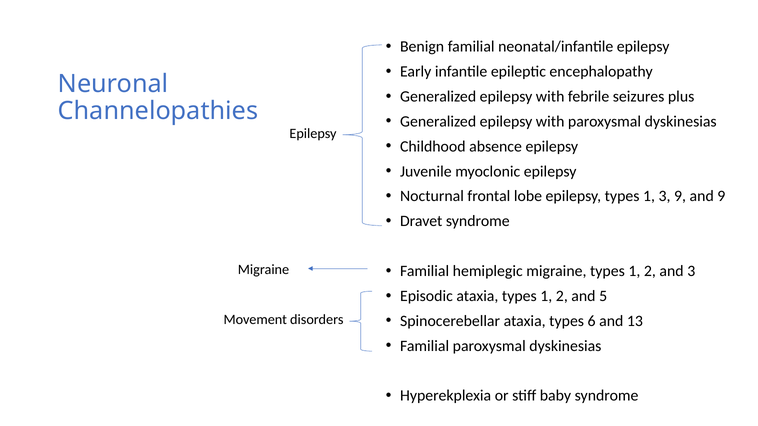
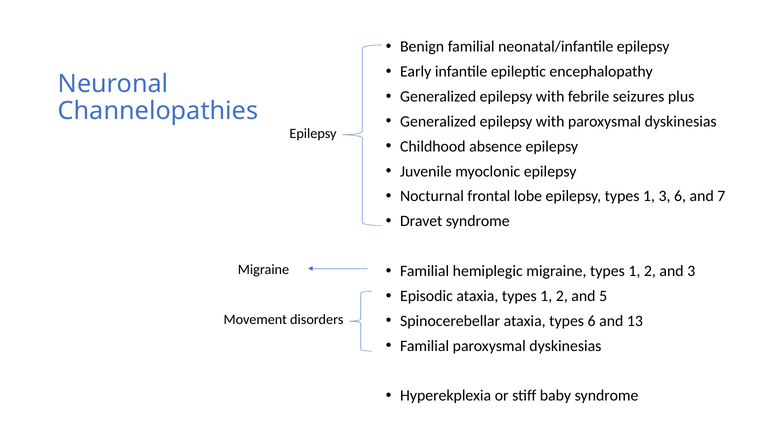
3 9: 9 -> 6
and 9: 9 -> 7
